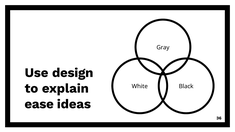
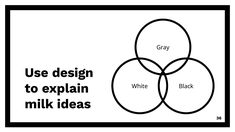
ease: ease -> milk
